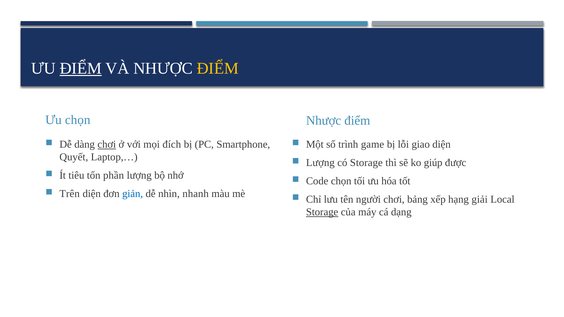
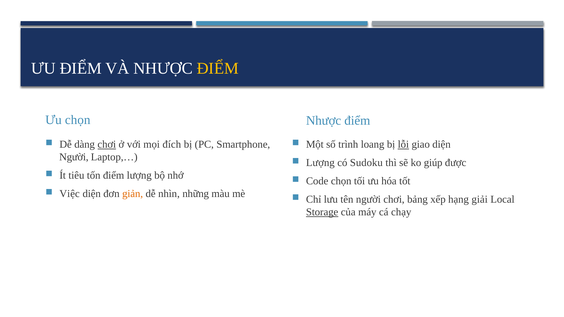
ĐIỂM at (81, 69) underline: present -> none
game: game -> loang
lỗi underline: none -> present
Quyết at (74, 157): Quyết -> Người
có Storage: Storage -> Sudoku
tốn phần: phần -> điểm
Trên: Trên -> Việc
giản colour: blue -> orange
nhanh: nhanh -> những
dạng: dạng -> chạy
